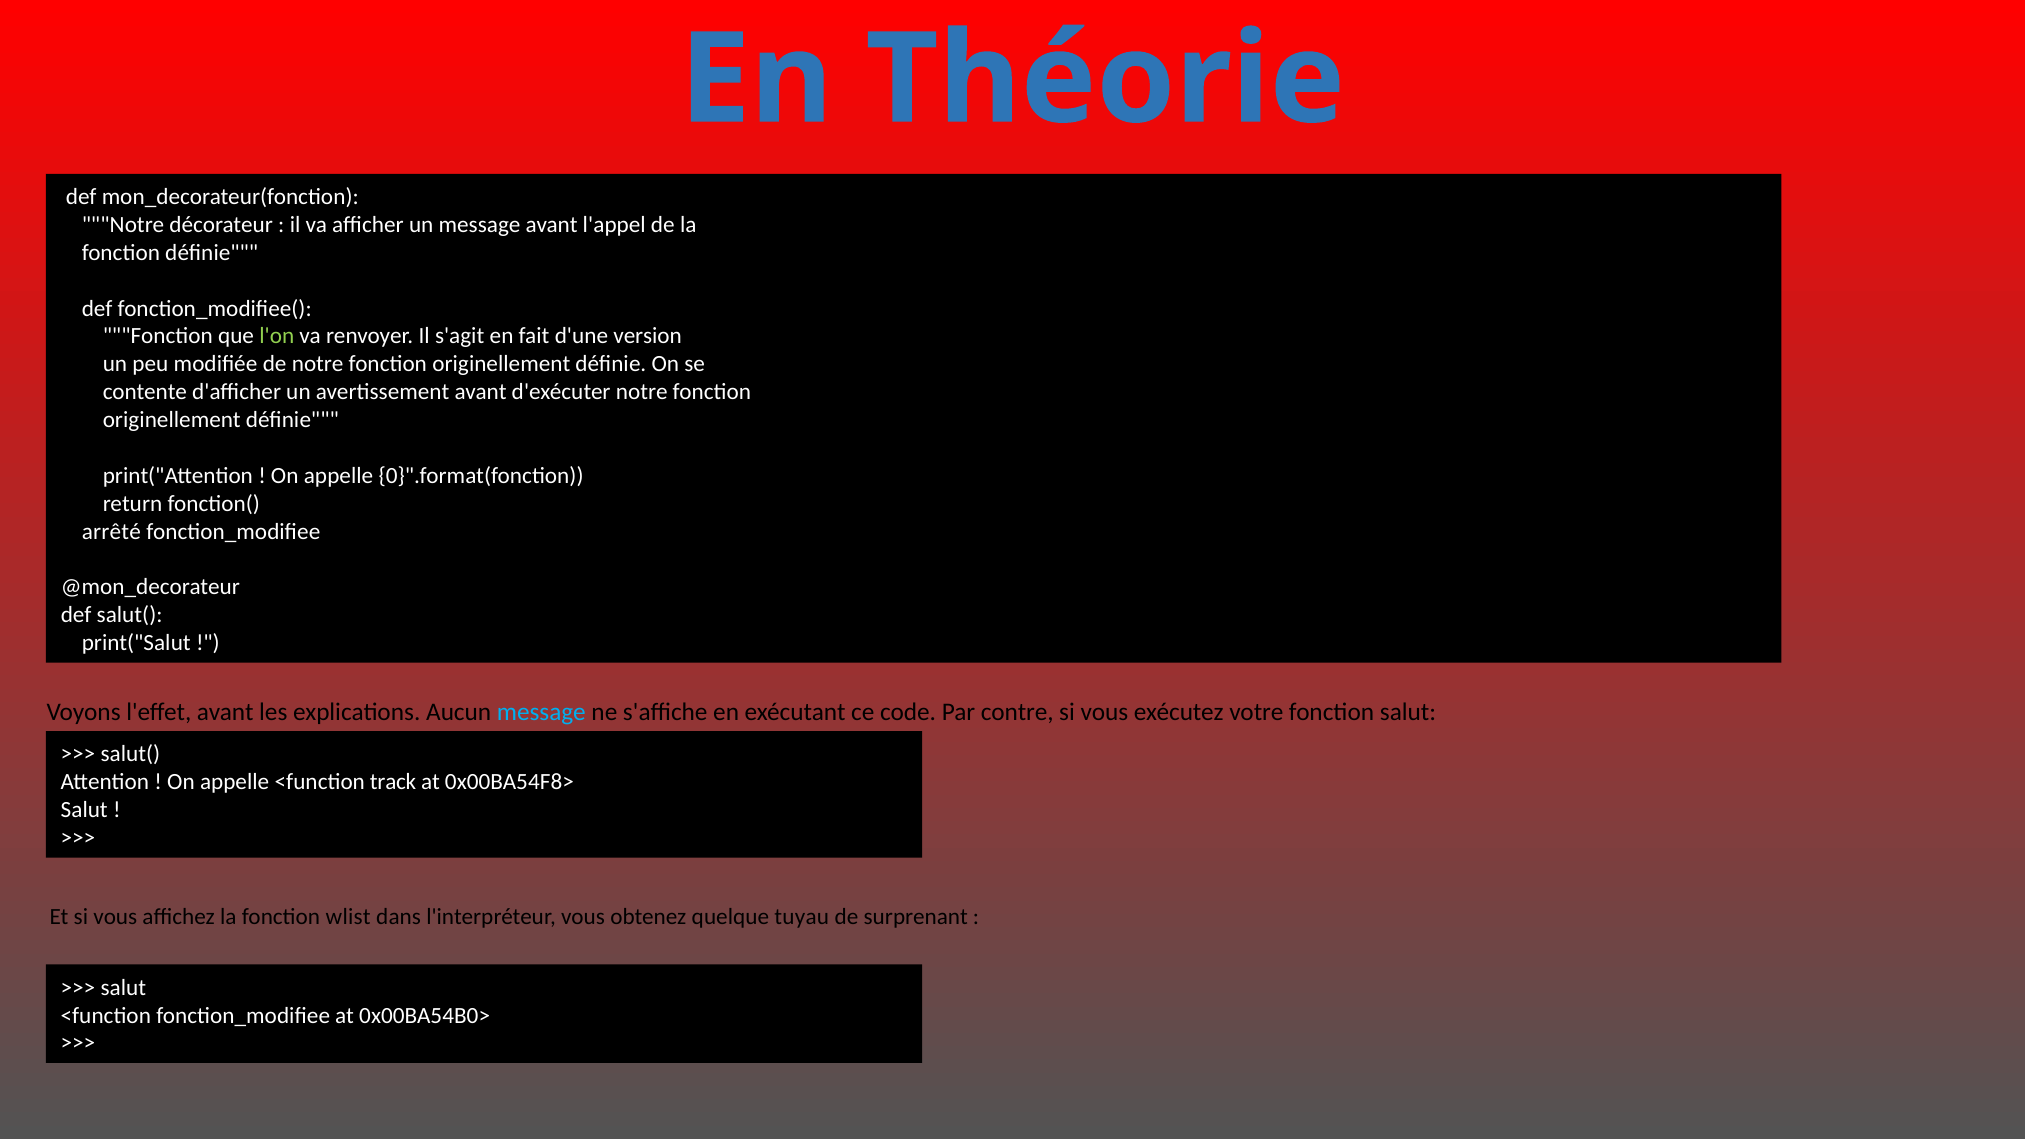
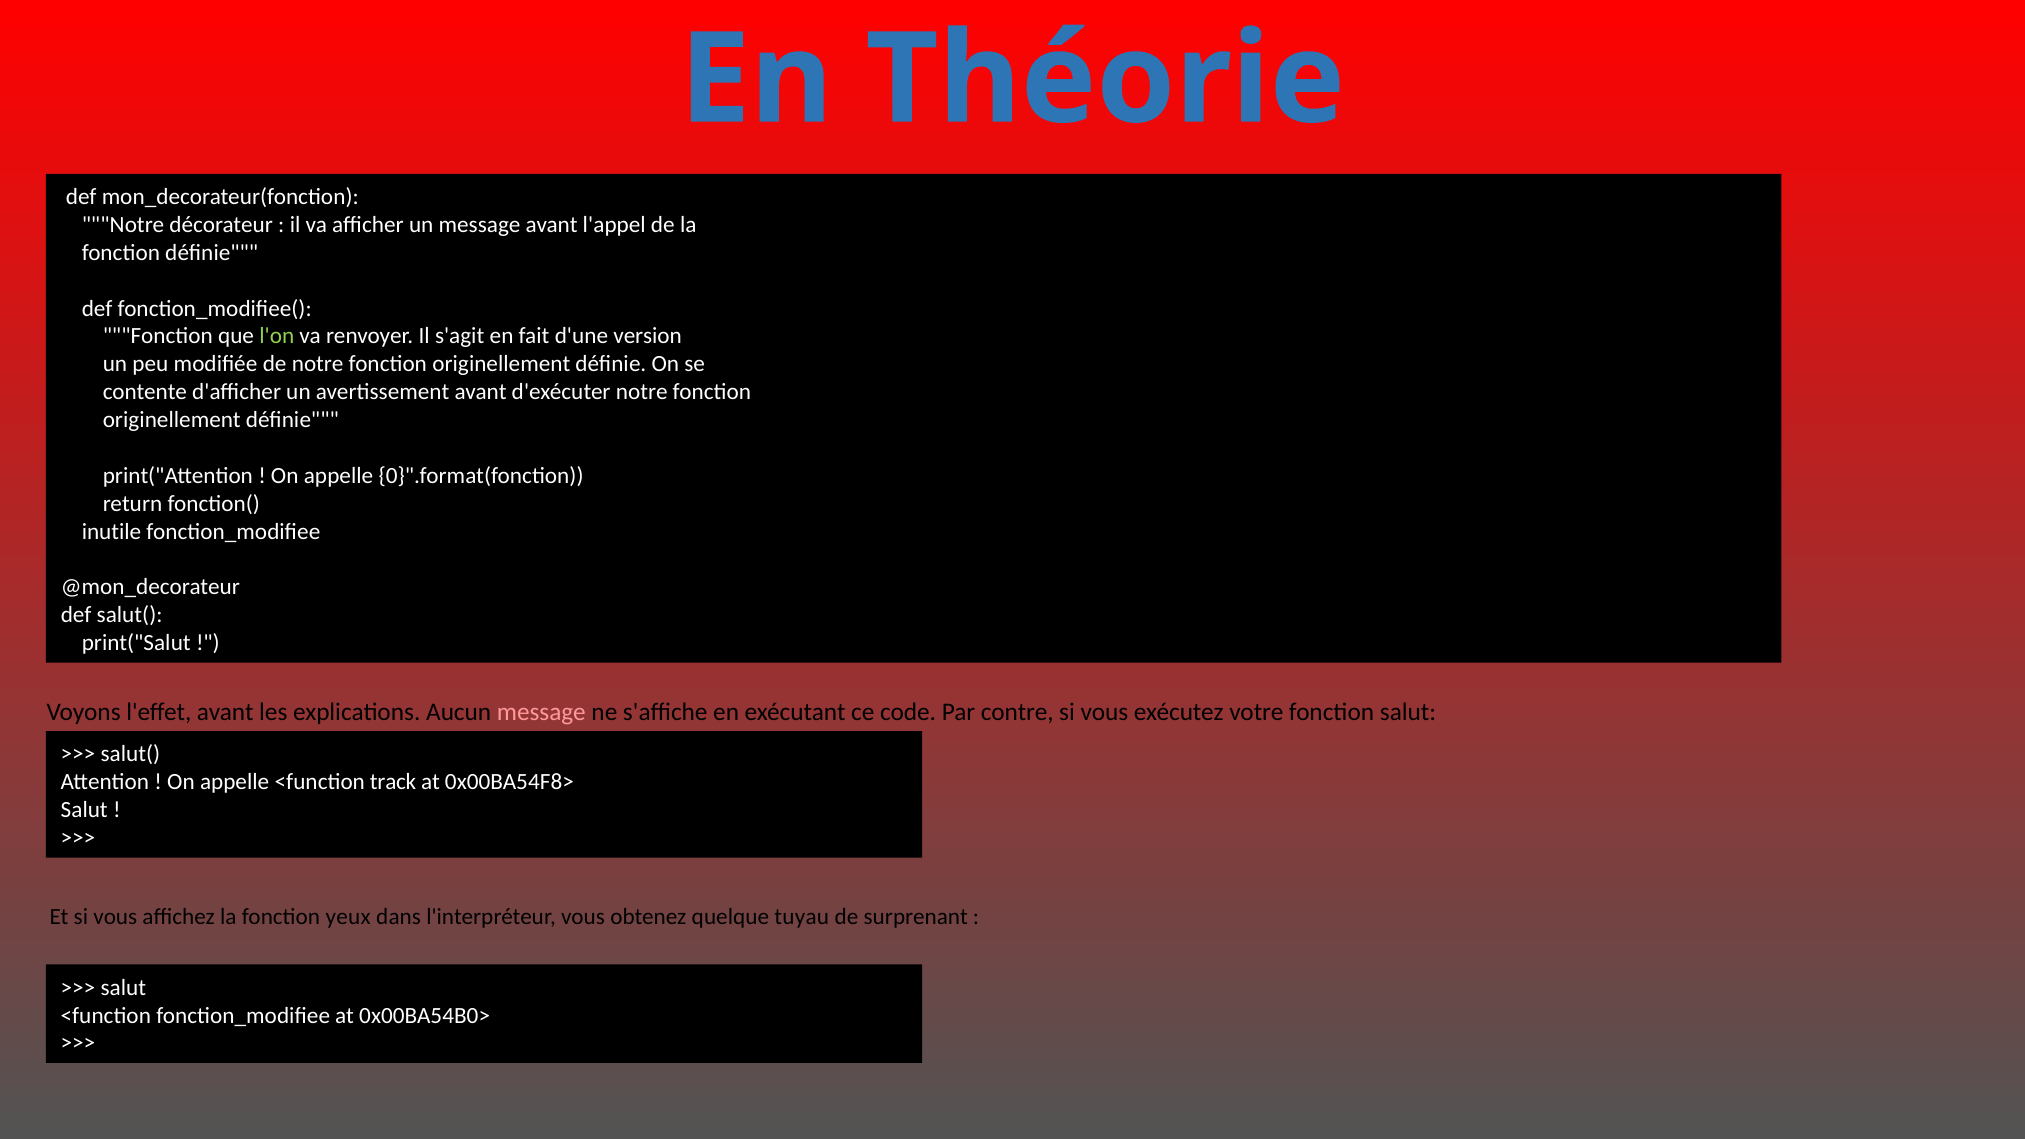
arrêté: arrêté -> inutile
message at (541, 712) colour: light blue -> pink
wlist: wlist -> yeux
